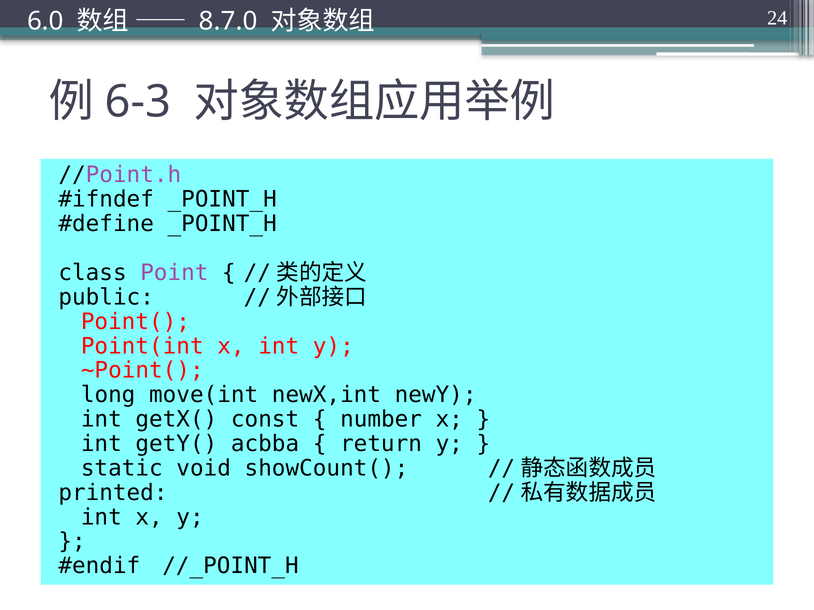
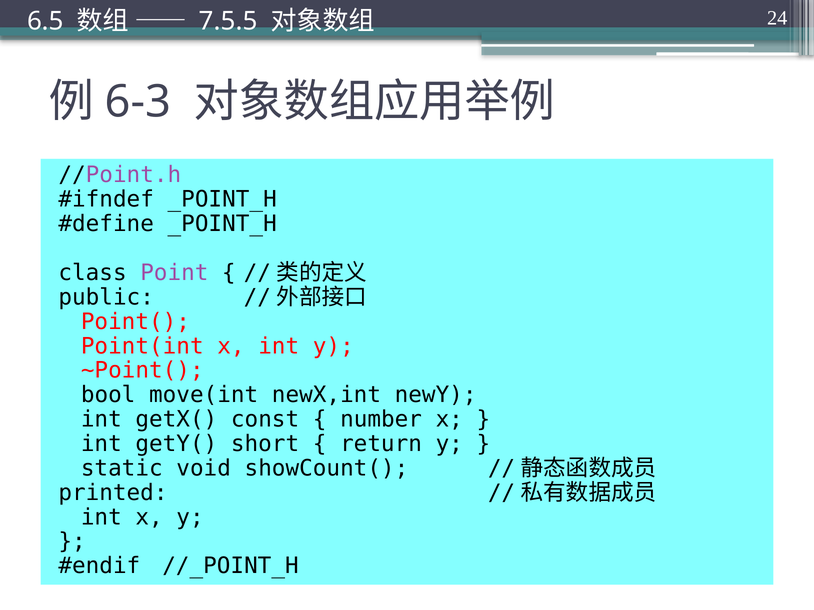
6.0: 6.0 -> 6.5
8.7.0: 8.7.0 -> 7.5.5
long: long -> bool
acbba: acbba -> short
